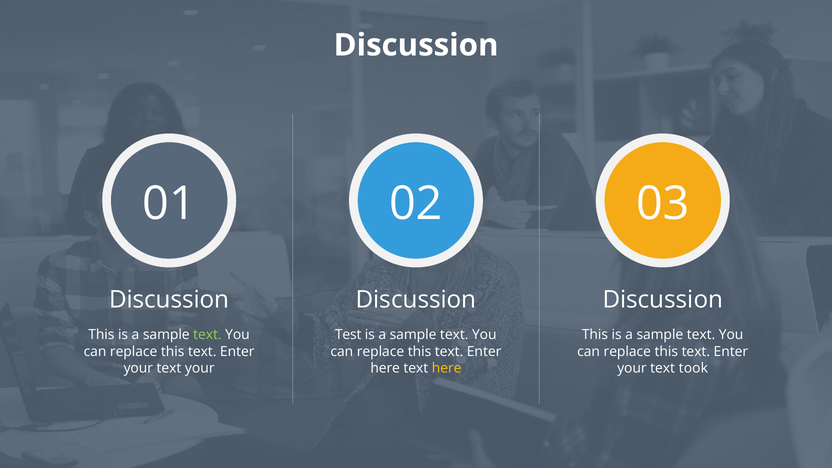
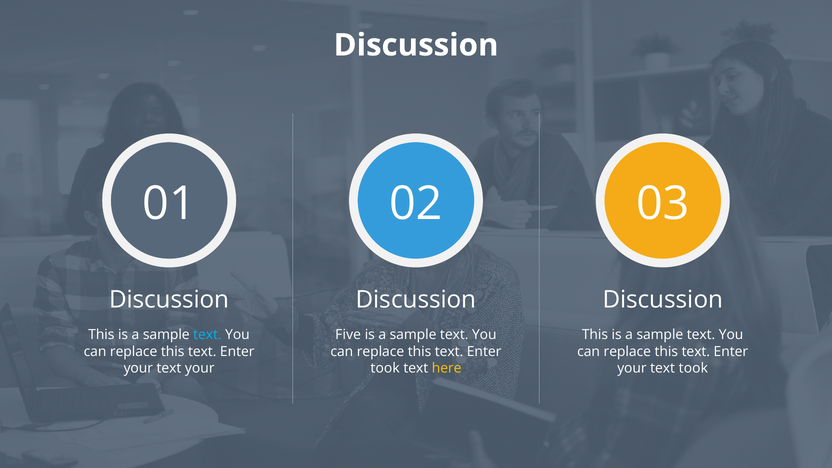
text at (207, 335) colour: light green -> light blue
Test: Test -> Five
here at (385, 368): here -> took
